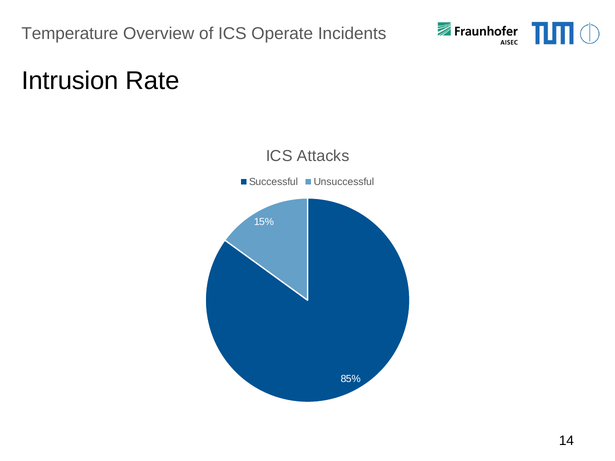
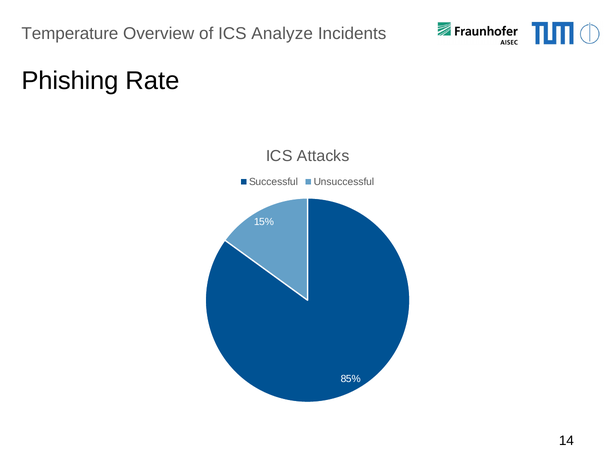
Operate: Operate -> Analyze
Intrusion: Intrusion -> Phishing
